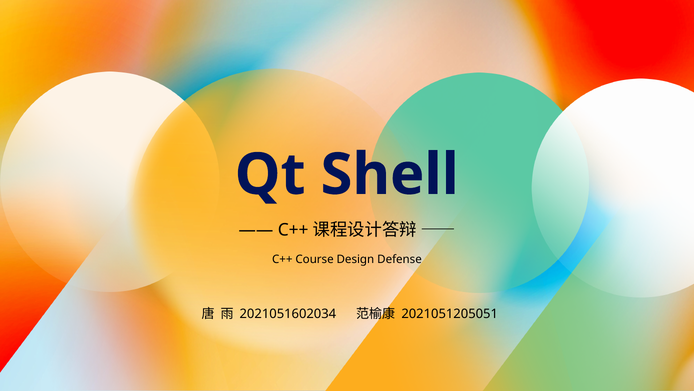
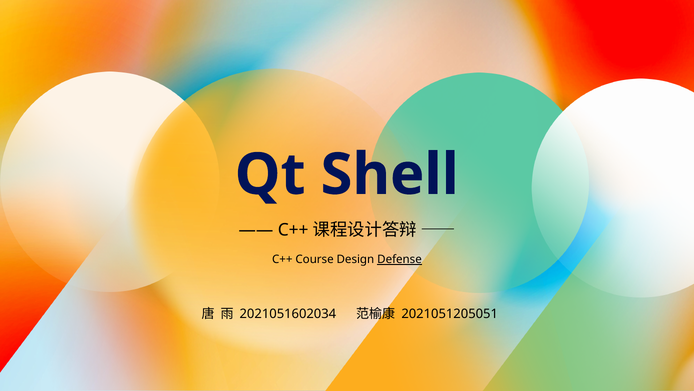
Defense underline: none -> present
